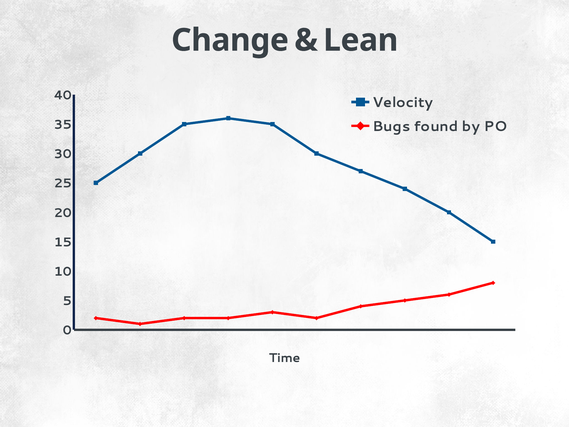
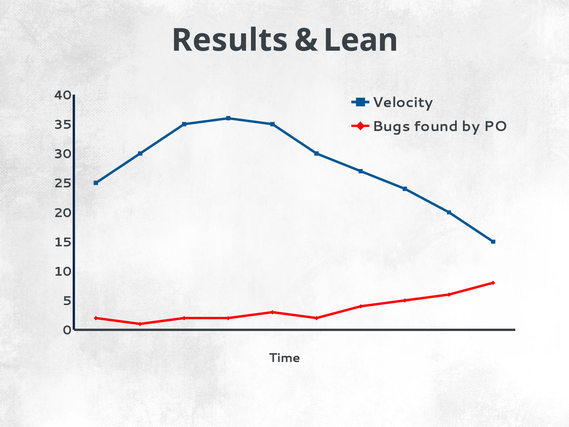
Change: Change -> Results
